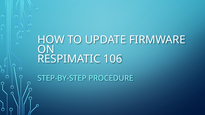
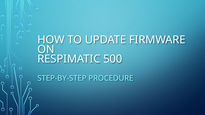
106: 106 -> 500
